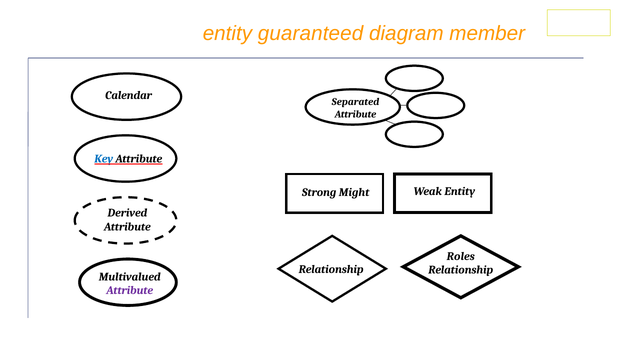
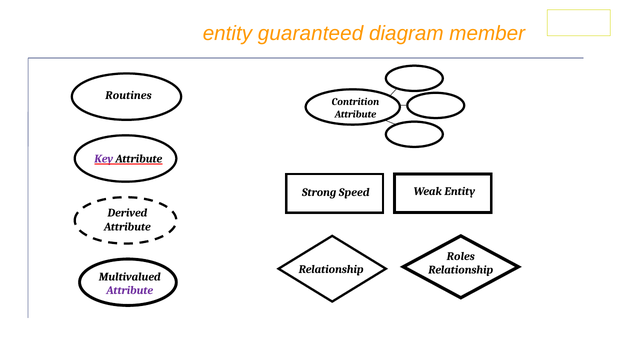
Calendar: Calendar -> Routines
Separated: Separated -> Contrition
Key colour: blue -> purple
Might: Might -> Speed
